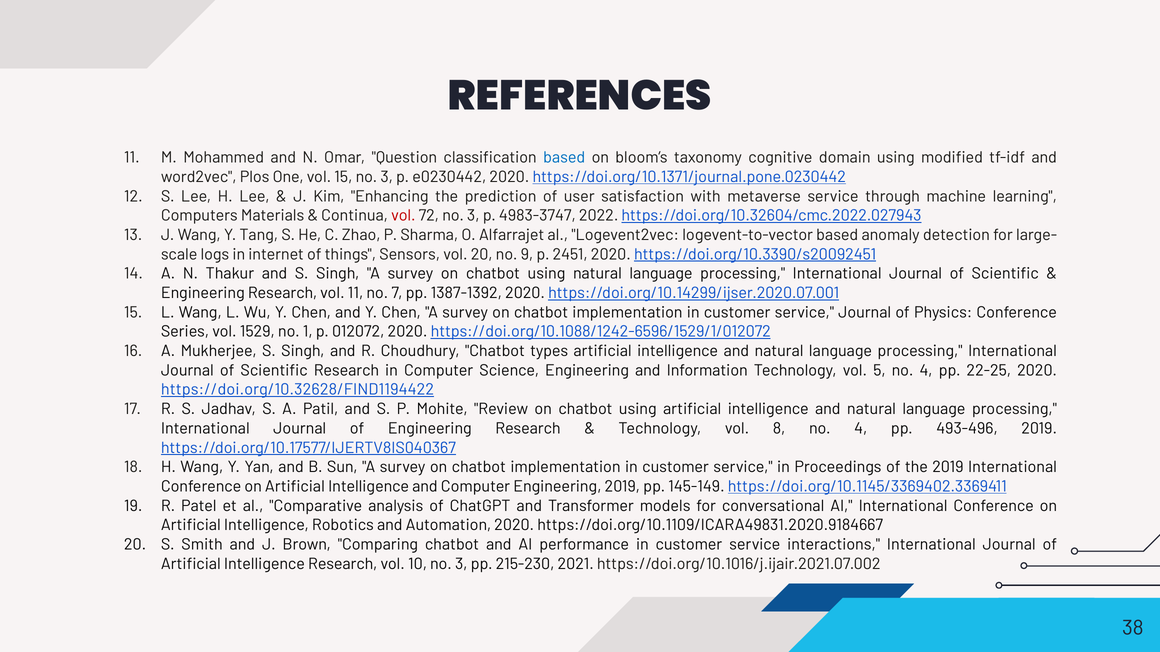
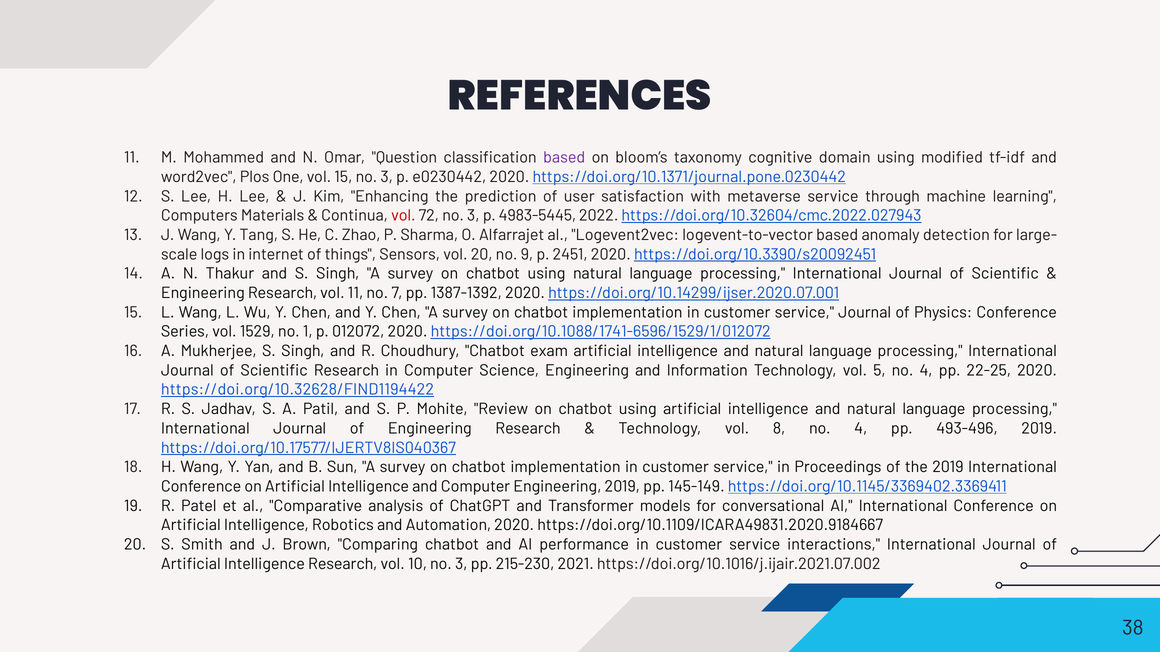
based at (564, 158) colour: blue -> purple
4983-3747: 4983-3747 -> 4983-5445
https://doi.org/10.1088/1242-6596/1529/1/012072: https://doi.org/10.1088/1242-6596/1529/1/012072 -> https://doi.org/10.1088/1741-6596/1529/1/012072
types: types -> exam
